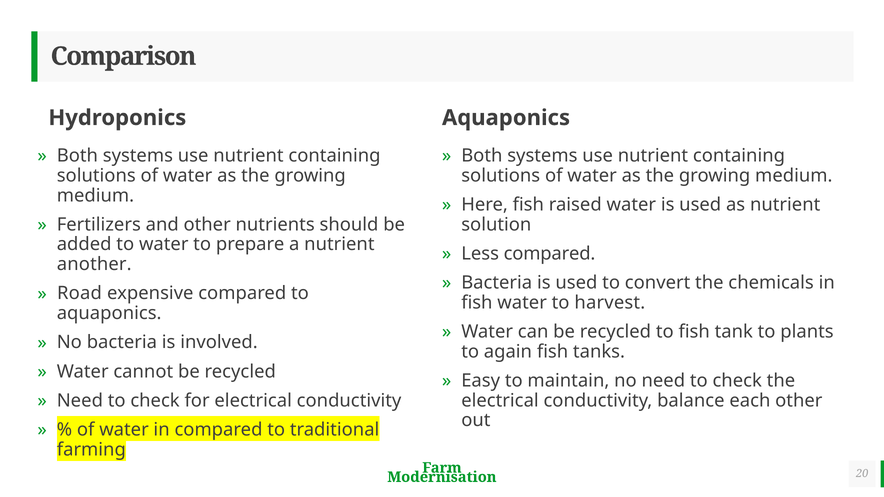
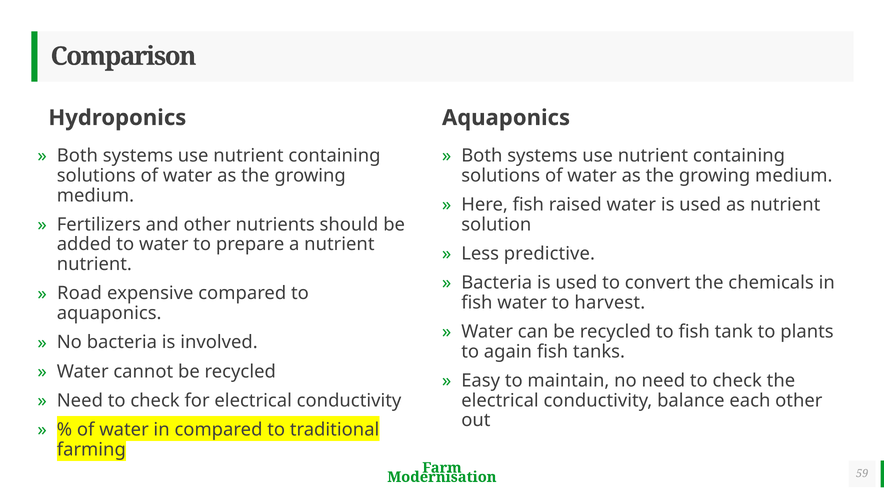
Less compared: compared -> predictive
another at (94, 264): another -> nutrient
20: 20 -> 59
